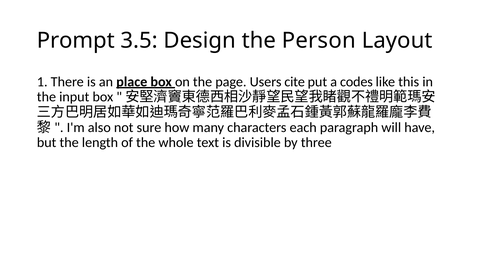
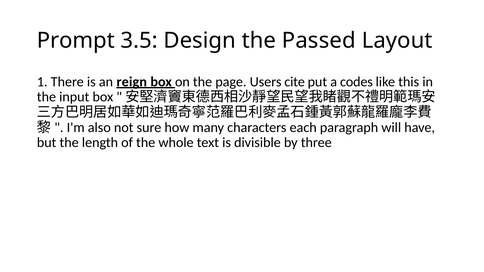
Person: Person -> Passed
place: place -> reign
